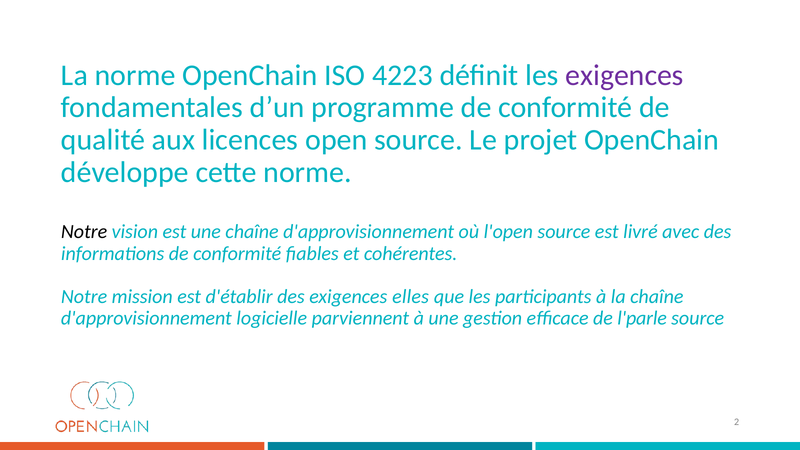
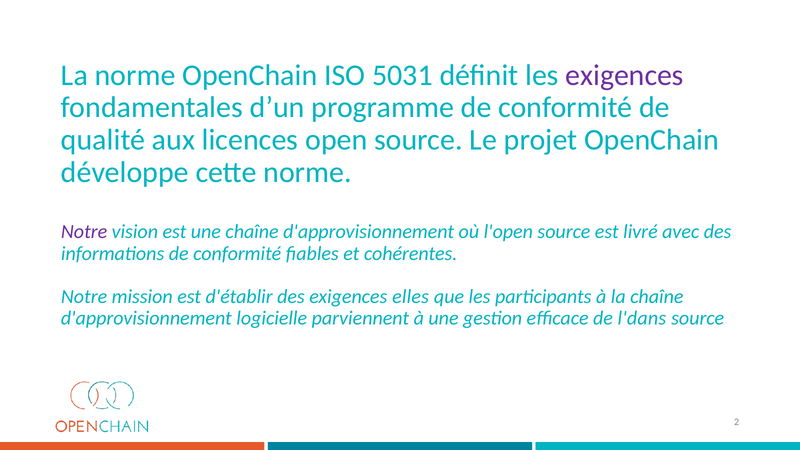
4223: 4223 -> 5031
Notre at (84, 232) colour: black -> purple
l'parle: l'parle -> l'dans
